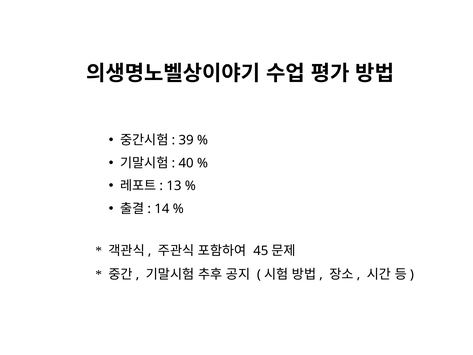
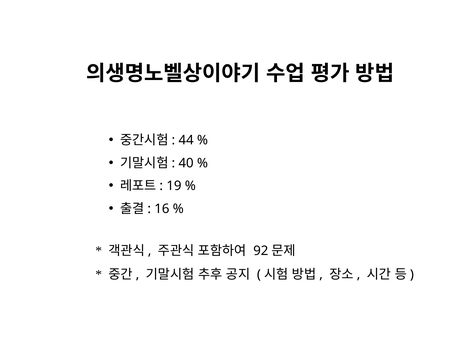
39: 39 -> 44
13: 13 -> 19
14: 14 -> 16
45: 45 -> 92
